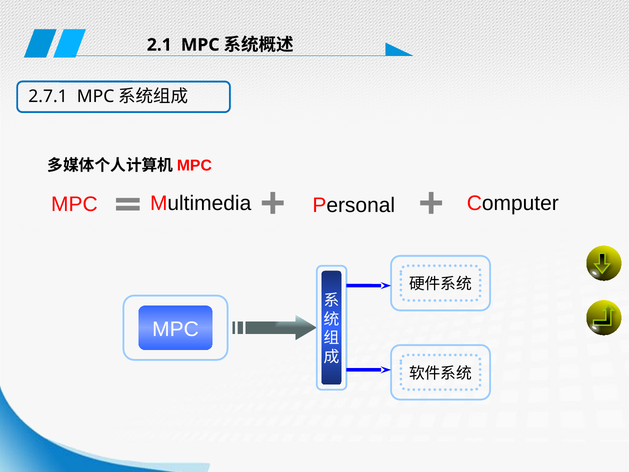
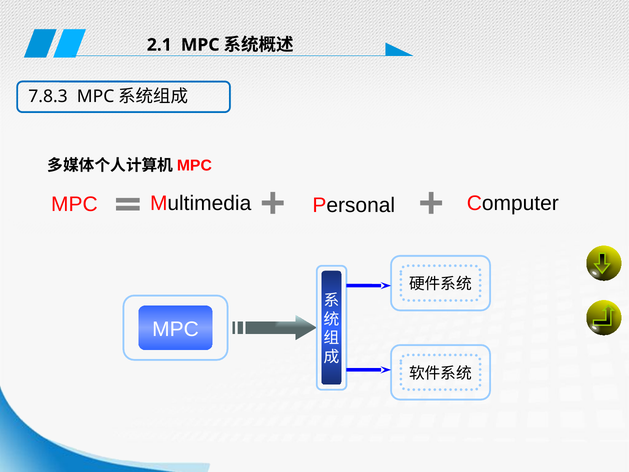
2.7.1: 2.7.1 -> 7.8.3
